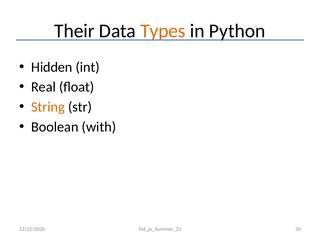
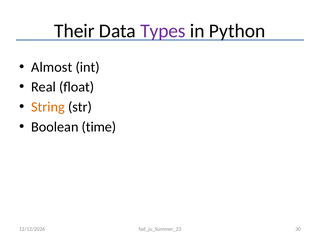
Types colour: orange -> purple
Hidden: Hidden -> Almost
with: with -> time
